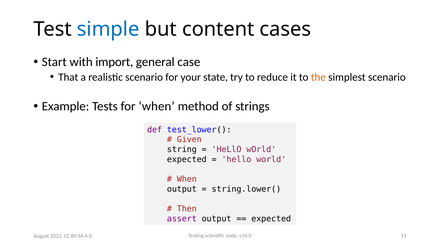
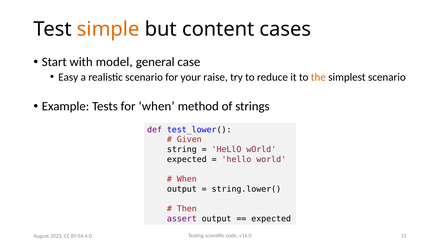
simple colour: blue -> orange
import: import -> model
That: That -> Easy
state: state -> raise
